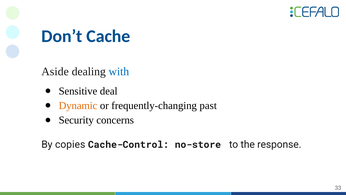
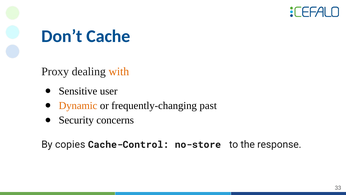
Aside: Aside -> Proxy
with colour: blue -> orange
deal: deal -> user
